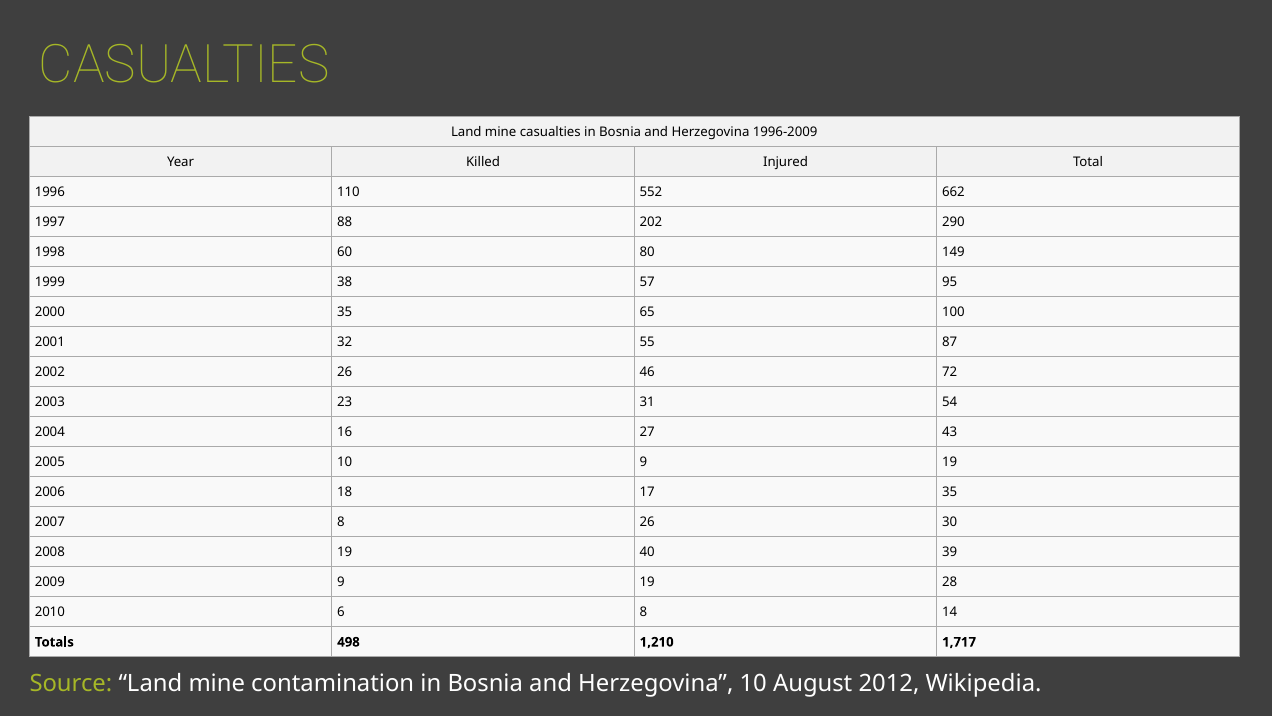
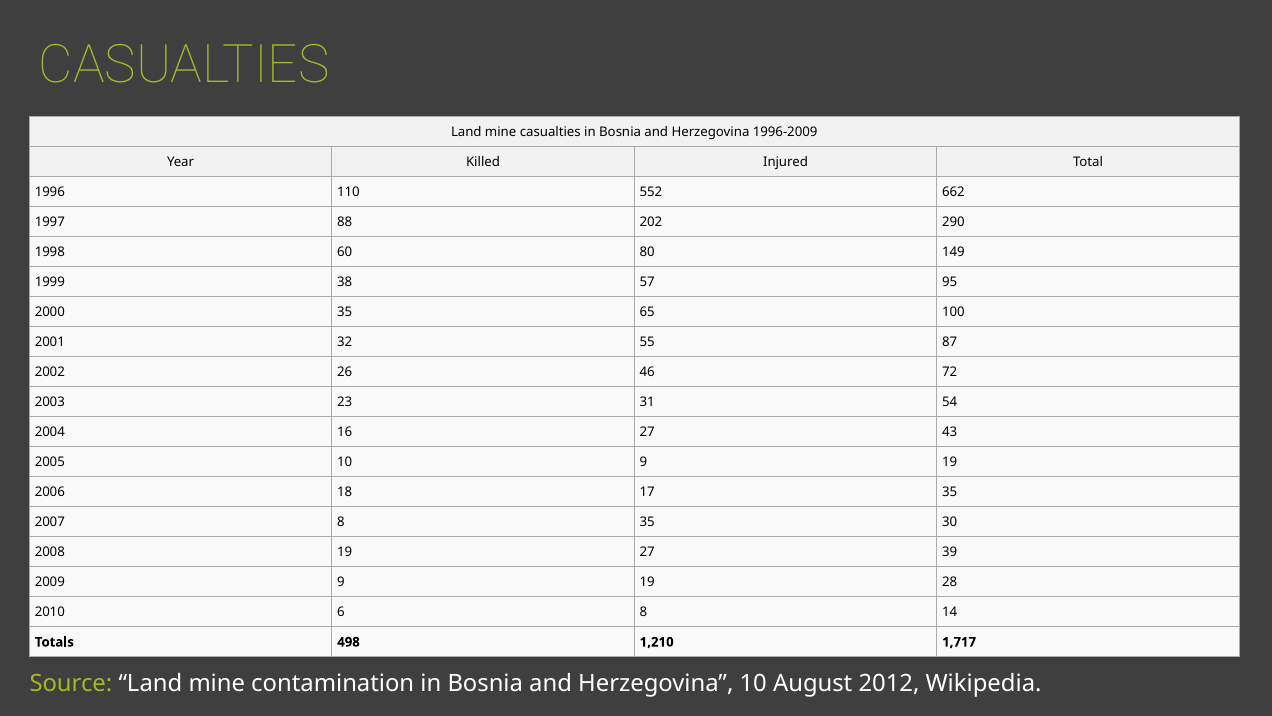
8 26: 26 -> 35
19 40: 40 -> 27
